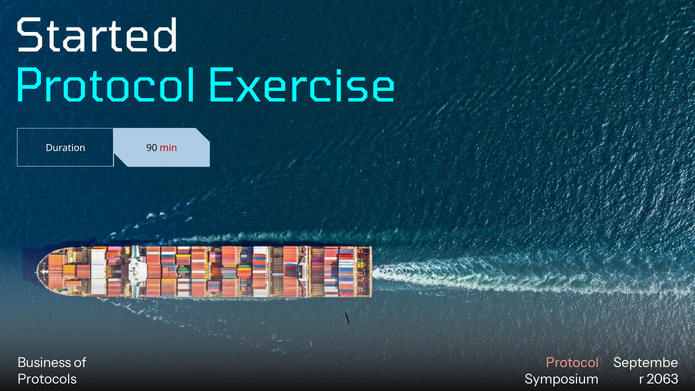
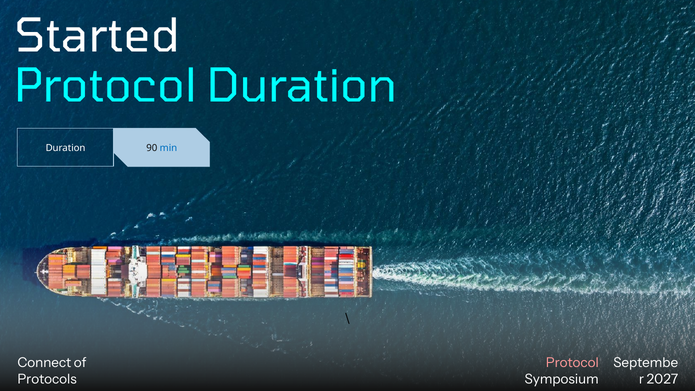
Protocol Exercise: Exercise -> Duration
min colour: red -> blue
Business: Business -> Connect
2063: 2063 -> 2027
